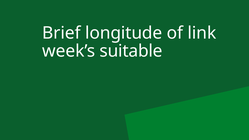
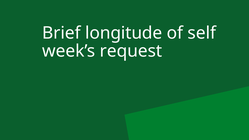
link: link -> self
suitable: suitable -> request
